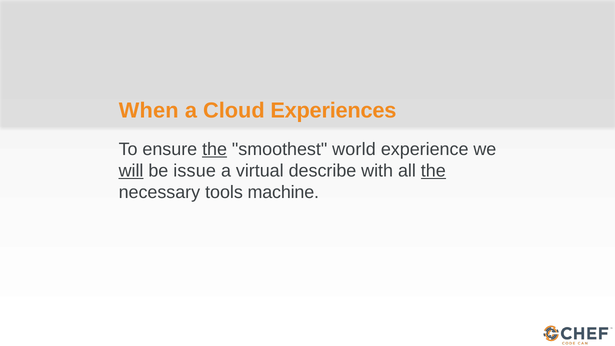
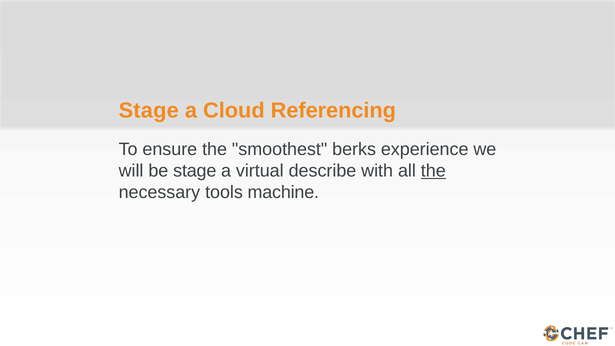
When at (149, 111): When -> Stage
Experiences: Experiences -> Referencing
the at (215, 149) underline: present -> none
world: world -> berks
will underline: present -> none
be issue: issue -> stage
